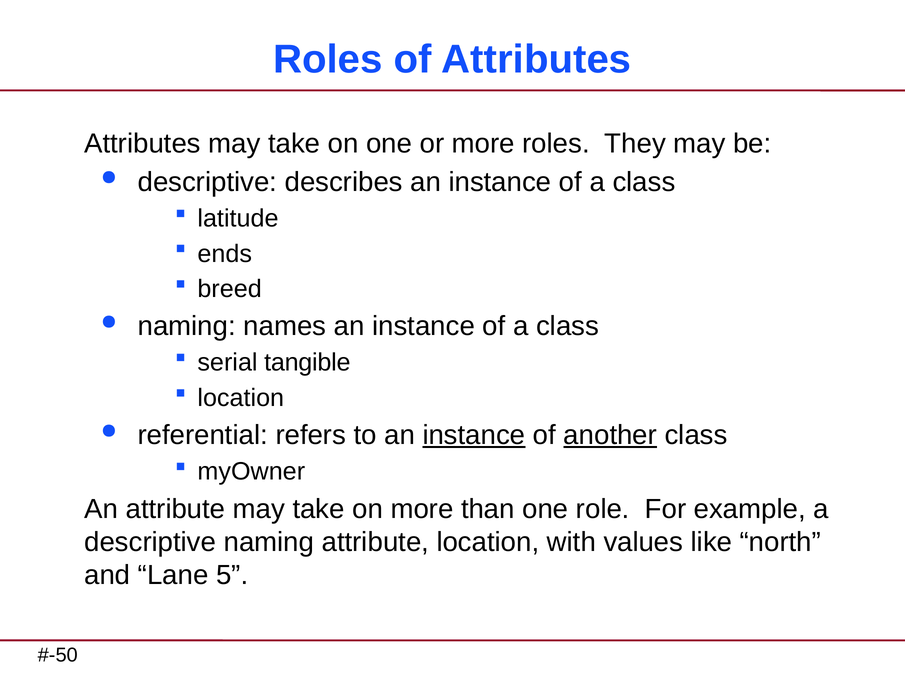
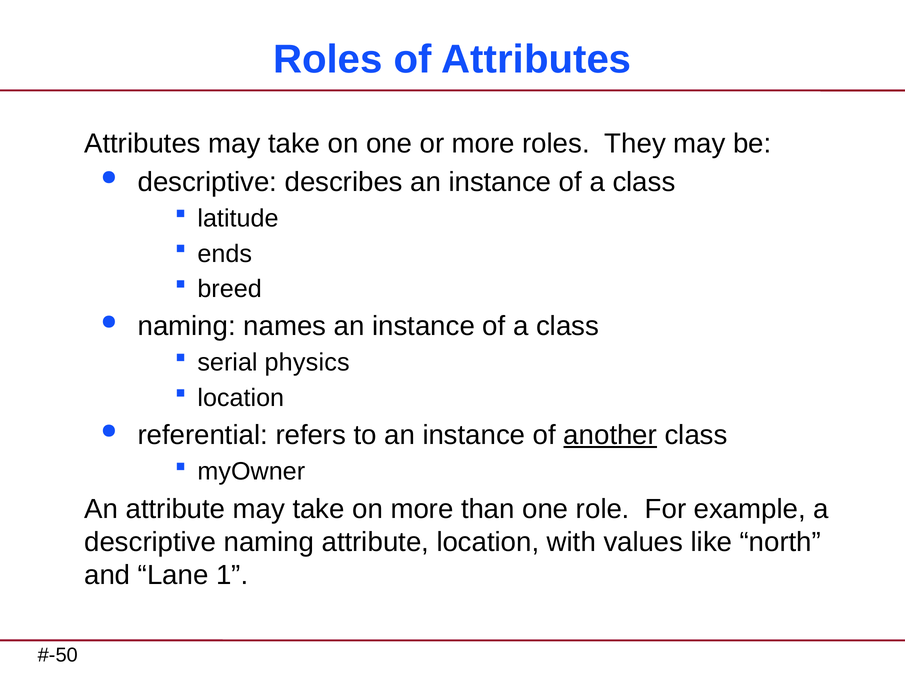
tangible: tangible -> physics
instance at (474, 436) underline: present -> none
5: 5 -> 1
